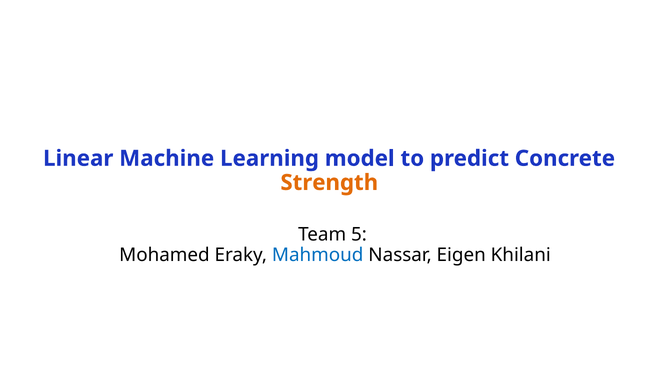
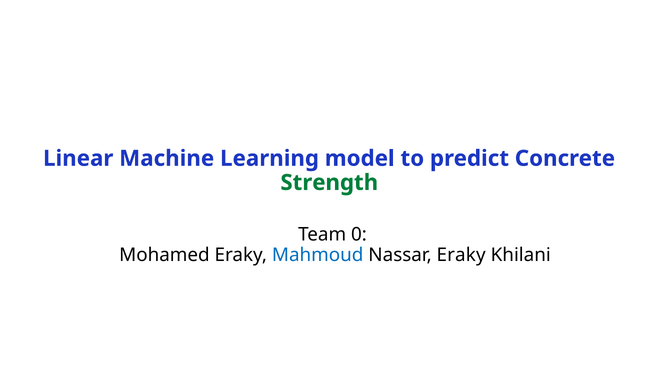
Strength colour: orange -> green
5: 5 -> 0
Nassar Eigen: Eigen -> Eraky
